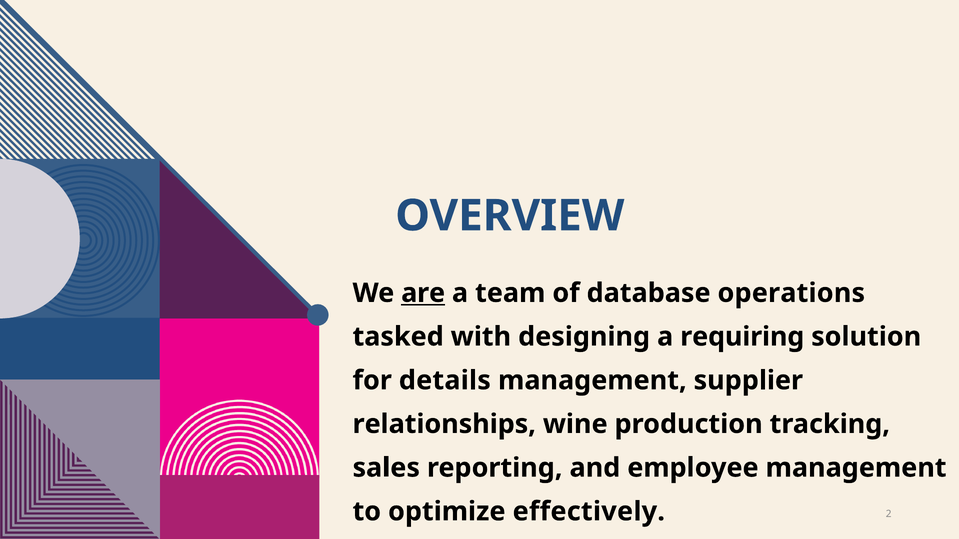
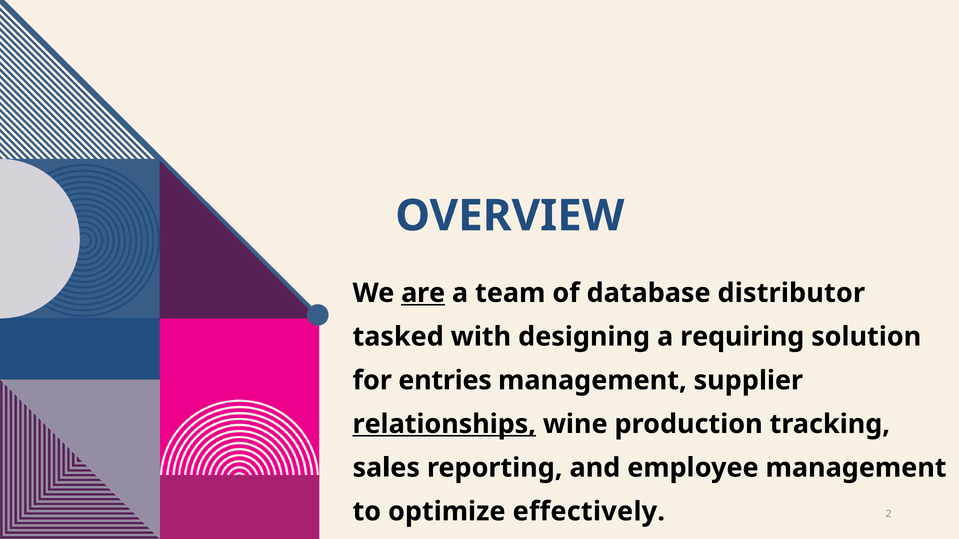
operations: operations -> distributor
details: details -> entries
relationships underline: none -> present
